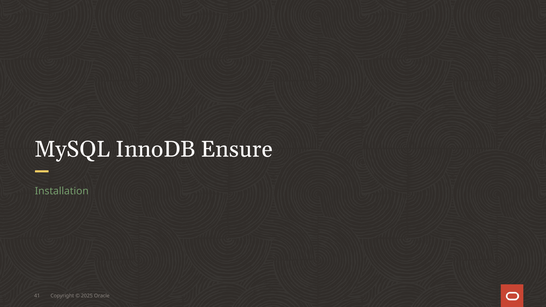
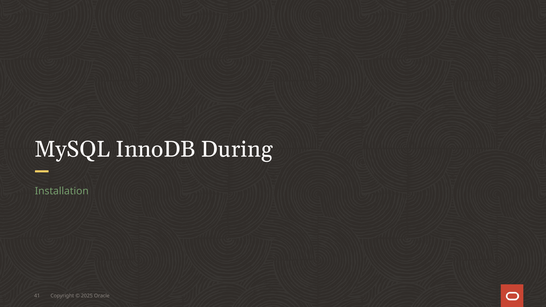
Ensure: Ensure -> During
